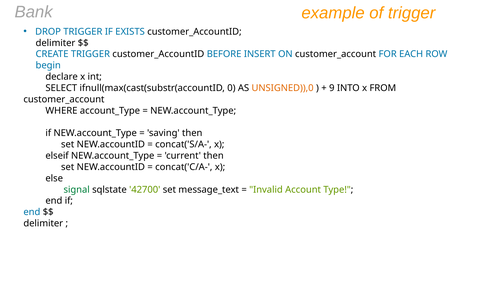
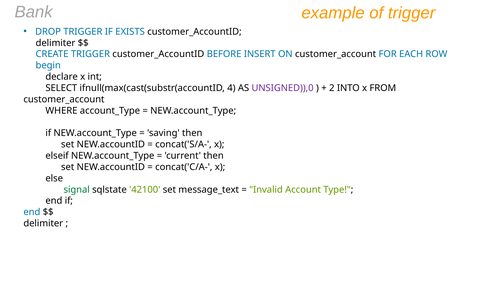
0: 0 -> 4
UNSIGNED)),0 colour: orange -> purple
9: 9 -> 2
42700: 42700 -> 42100
